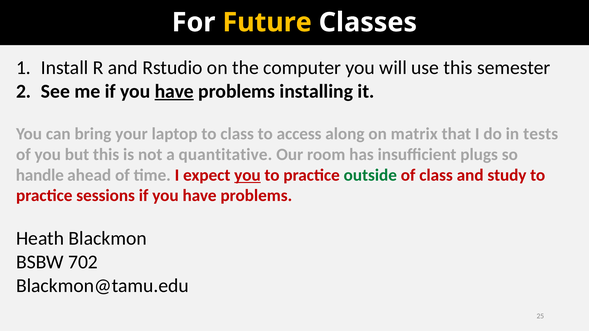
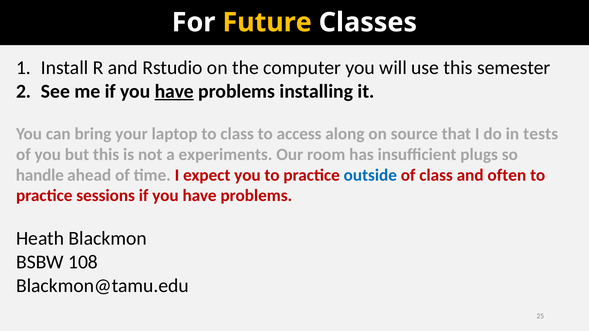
matrix: matrix -> source
quantitative: quantitative -> experiments
you at (247, 175) underline: present -> none
outside colour: green -> blue
study: study -> often
702: 702 -> 108
